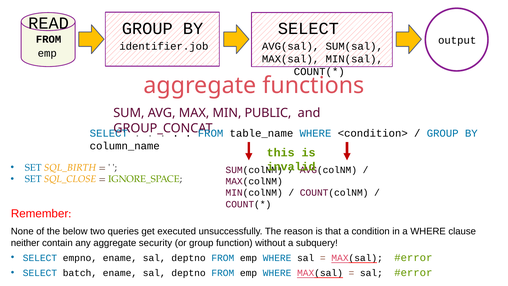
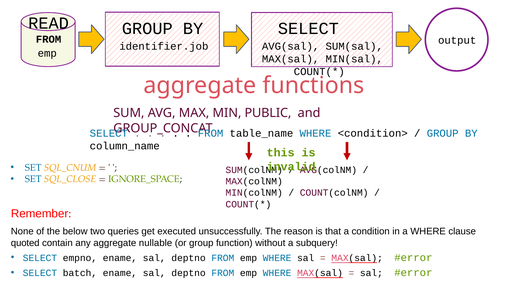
SQL_BIRTH: SQL_BIRTH -> SQL_CNUM
neither: neither -> quoted
security: security -> nullable
